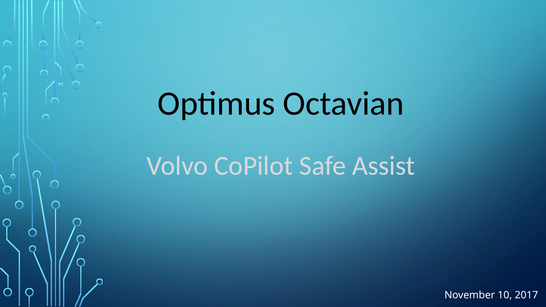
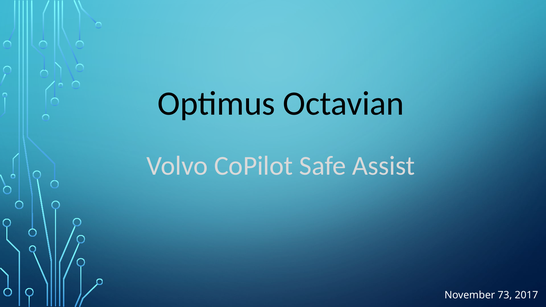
10: 10 -> 73
